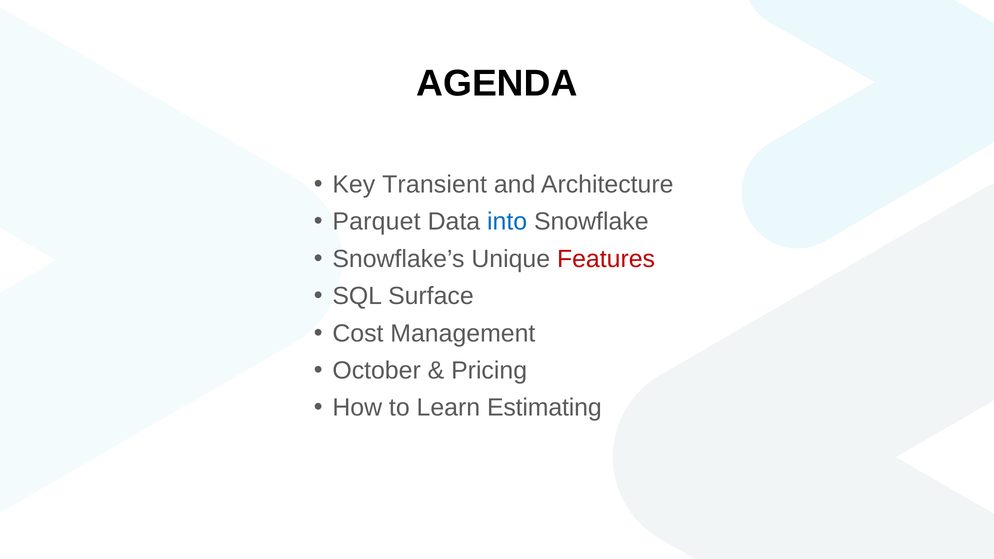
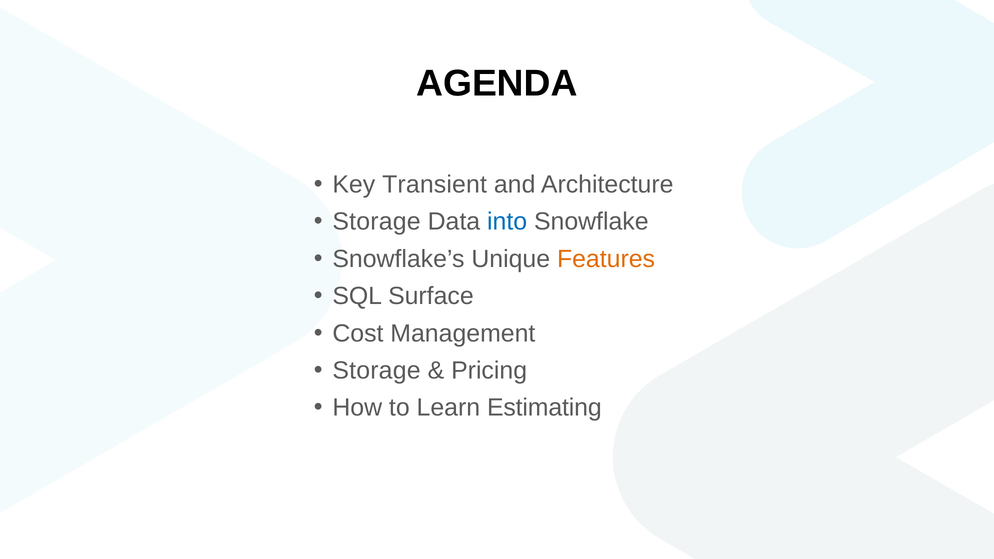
Parquet at (377, 222): Parquet -> Storage
Features colour: red -> orange
October at (377, 371): October -> Storage
